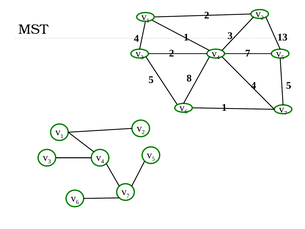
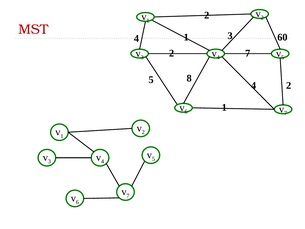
MST colour: black -> red
13: 13 -> 60
4 5: 5 -> 2
